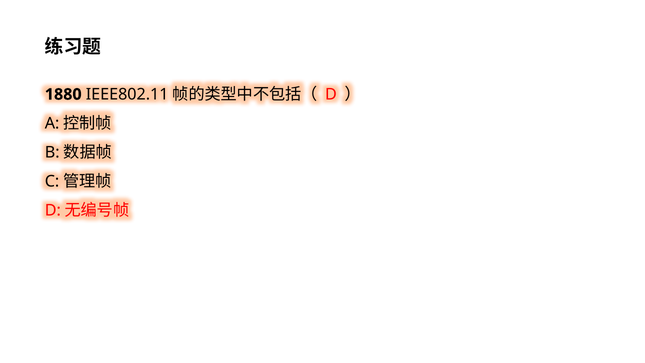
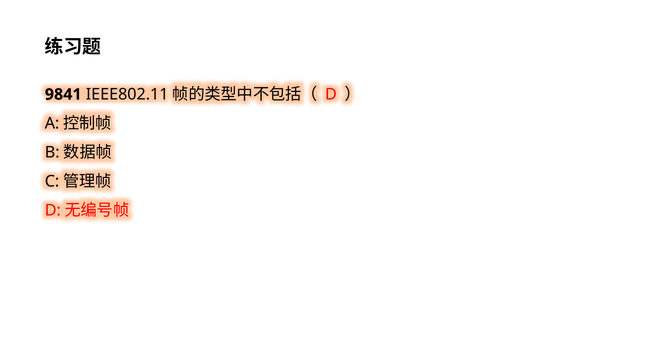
1880: 1880 -> 9841
